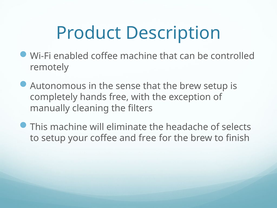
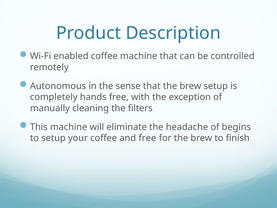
selects: selects -> begins
